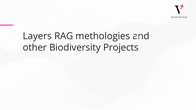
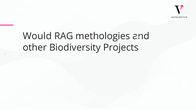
Layers: Layers -> Would
